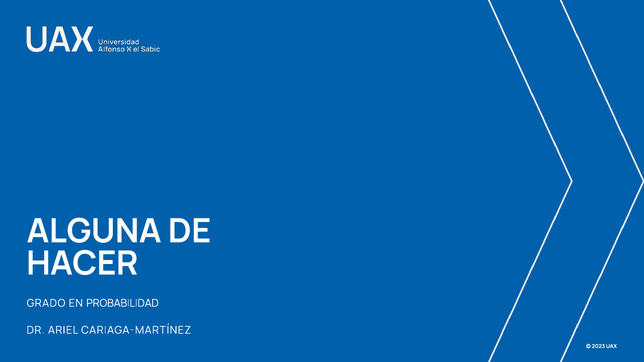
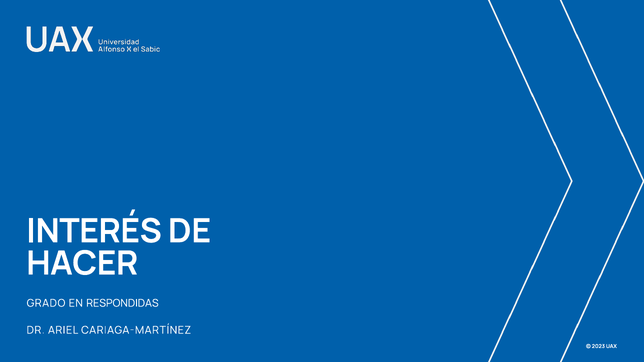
ALGUNA: ALGUNA -> INTERÉS
PROBABILIDAD: PROBABILIDAD -> RESPONDIDAS
